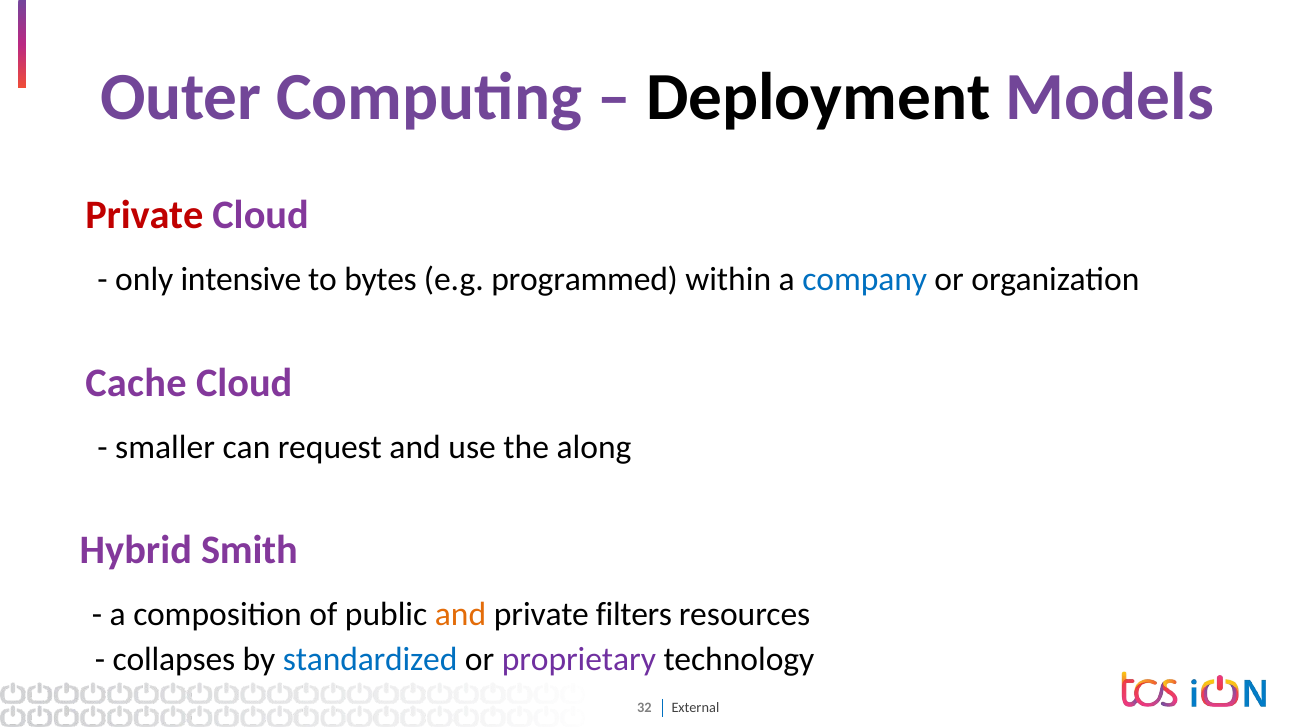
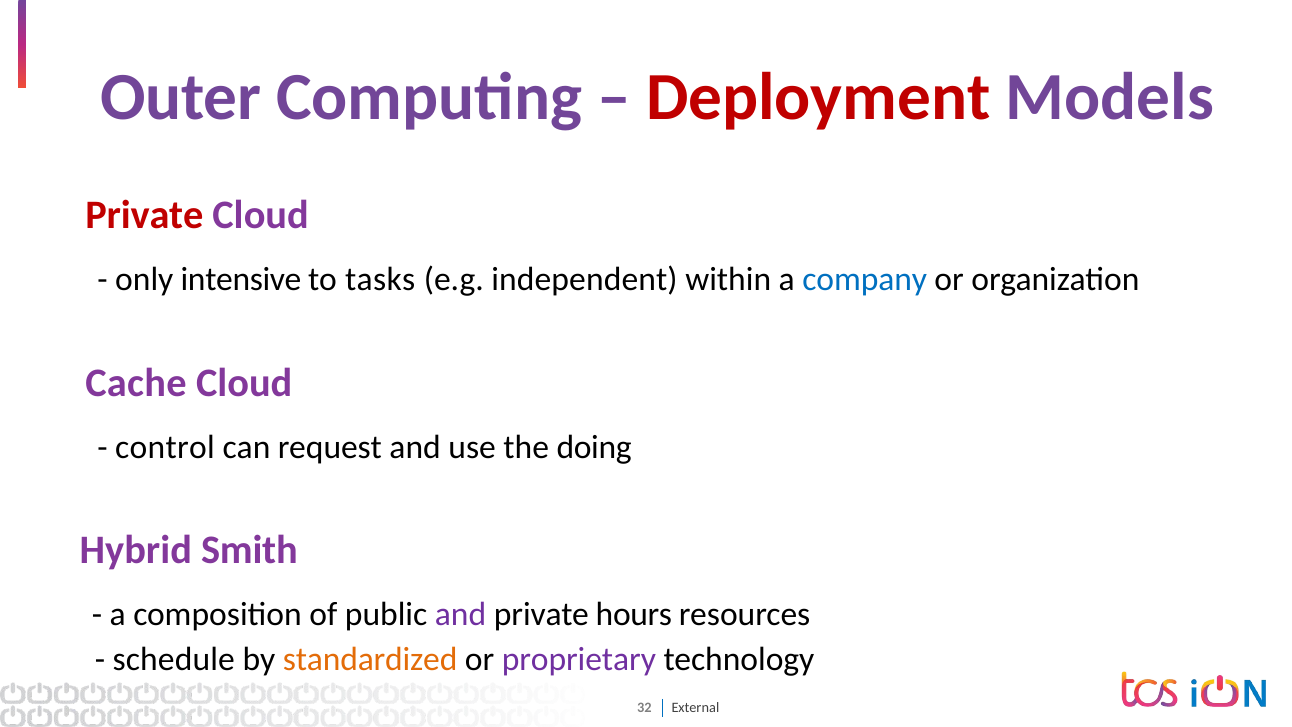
Deployment colour: black -> red
bytes: bytes -> tasks
programmed: programmed -> independent
smaller: smaller -> control
along: along -> doing
and at (461, 615) colour: orange -> purple
filters: filters -> hours
collapses: collapses -> schedule
standardized colour: blue -> orange
